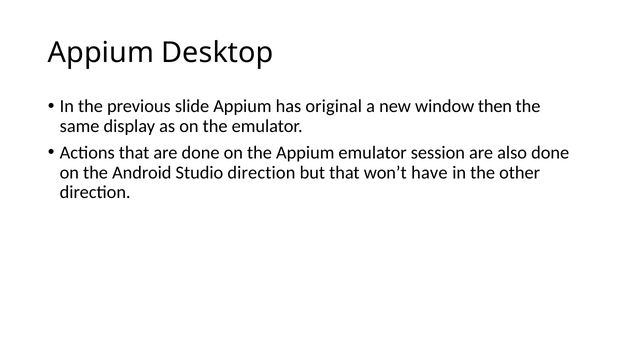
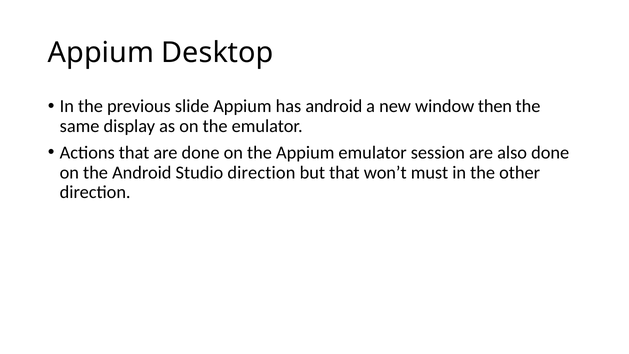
has original: original -> android
have: have -> must
